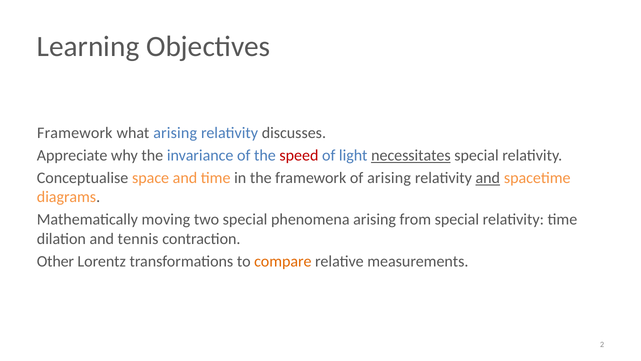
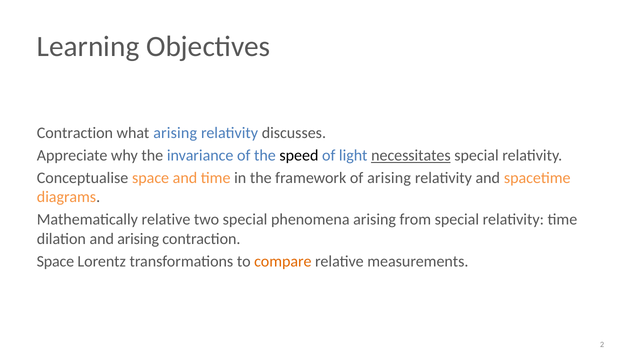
Framework at (75, 133): Framework -> Contraction
speed colour: red -> black
and at (488, 178) underline: present -> none
Mathematically moving: moving -> relative
and tennis: tennis -> arising
Other at (55, 261): Other -> Space
